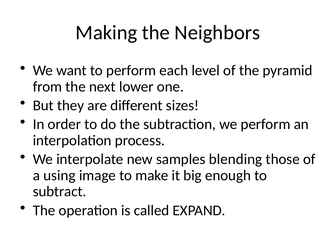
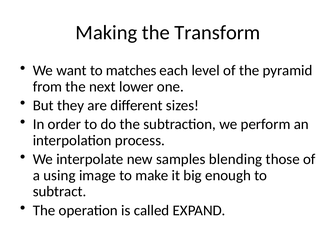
Neighbors: Neighbors -> Transform
to perform: perform -> matches
